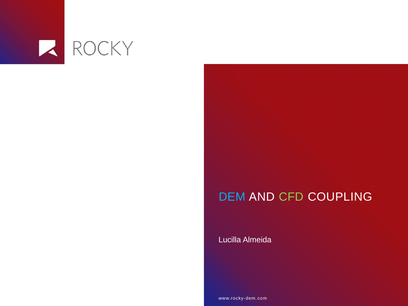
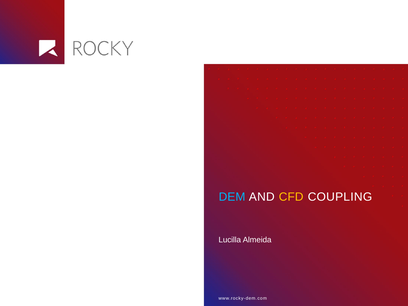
CFD colour: light green -> yellow
